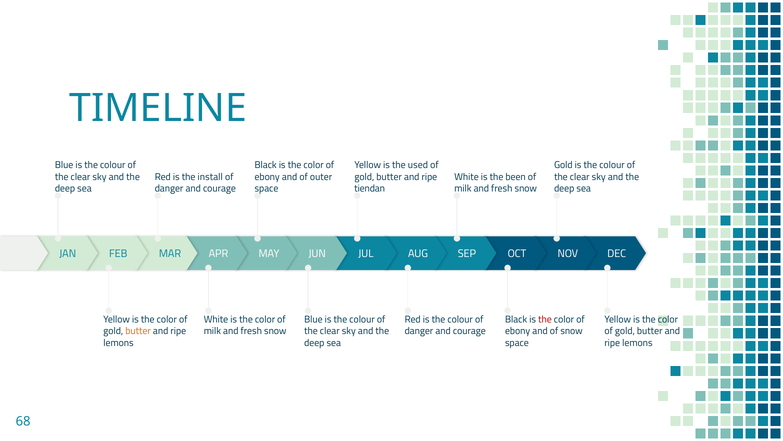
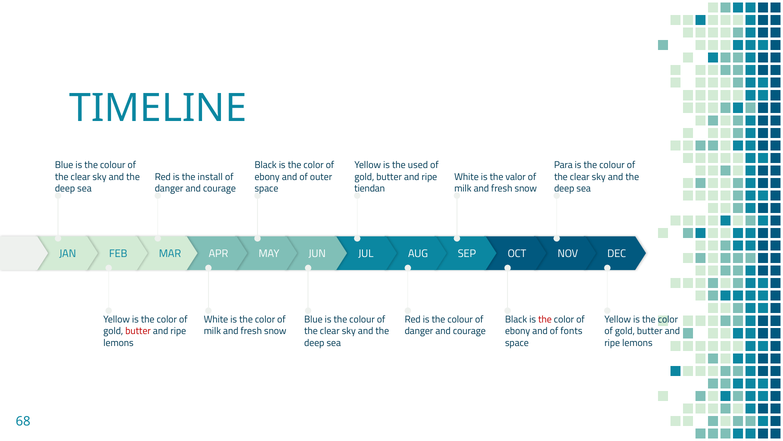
Gold at (563, 165): Gold -> Para
been: been -> valor
butter at (138, 331) colour: orange -> red
of snow: snow -> fonts
